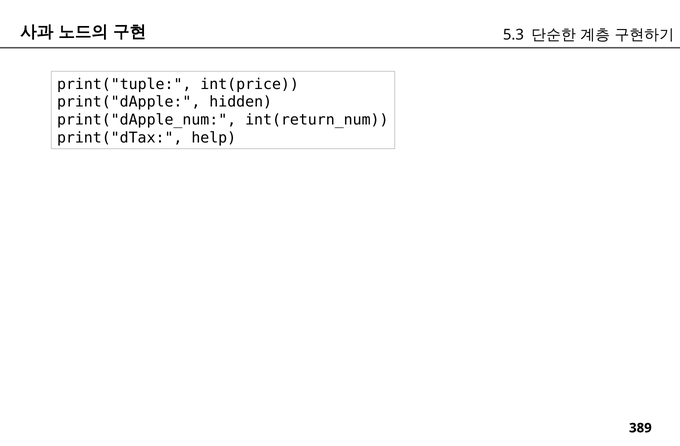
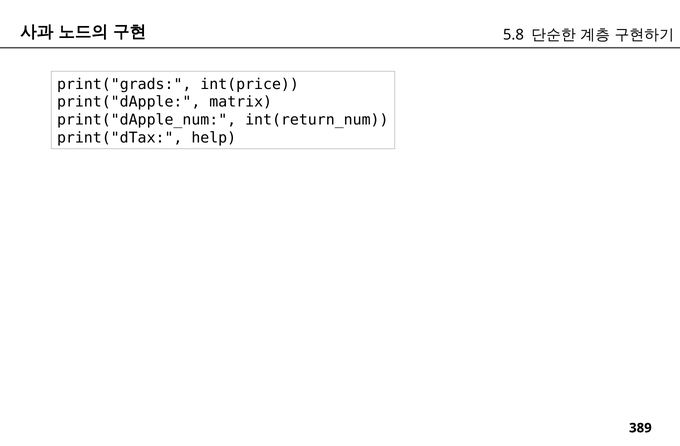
5.3: 5.3 -> 5.8
print("tuple: print("tuple -> print("grads
hidden: hidden -> matrix
